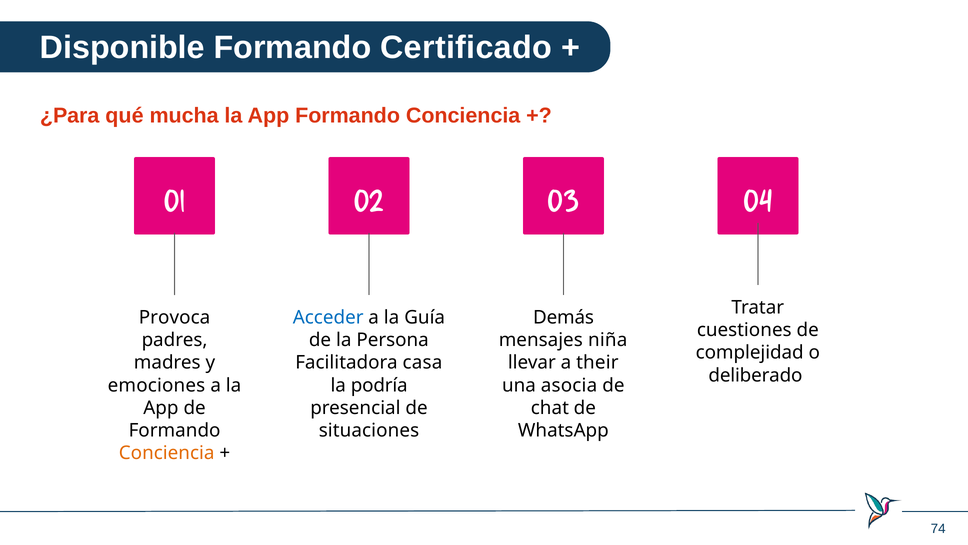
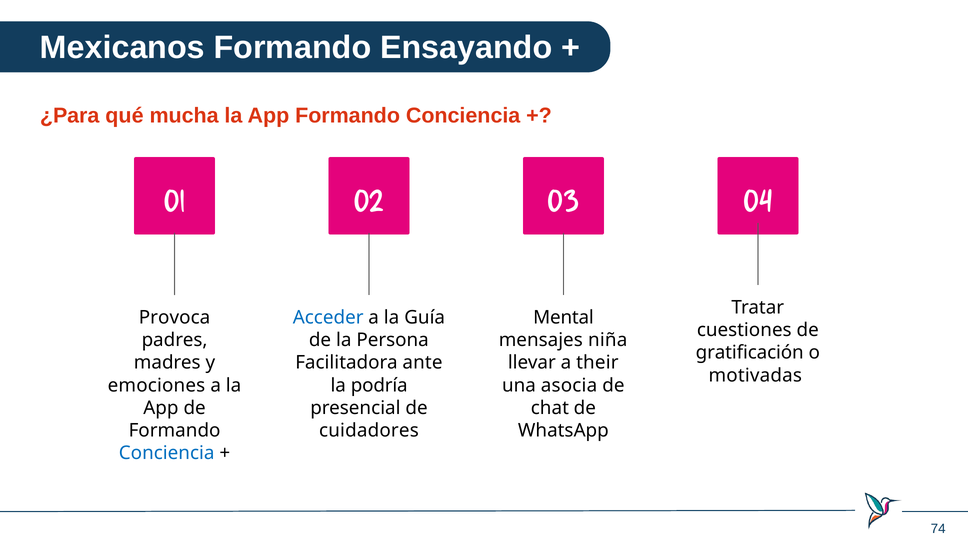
Disponible: Disponible -> Mexicanos
Certificado: Certificado -> Ensayando
Demás: Demás -> Mental
complejidad: complejidad -> gratificación
casa: casa -> ante
deliberado: deliberado -> motivadas
situaciones: situaciones -> cuidadores
Conciencia at (167, 453) colour: orange -> blue
